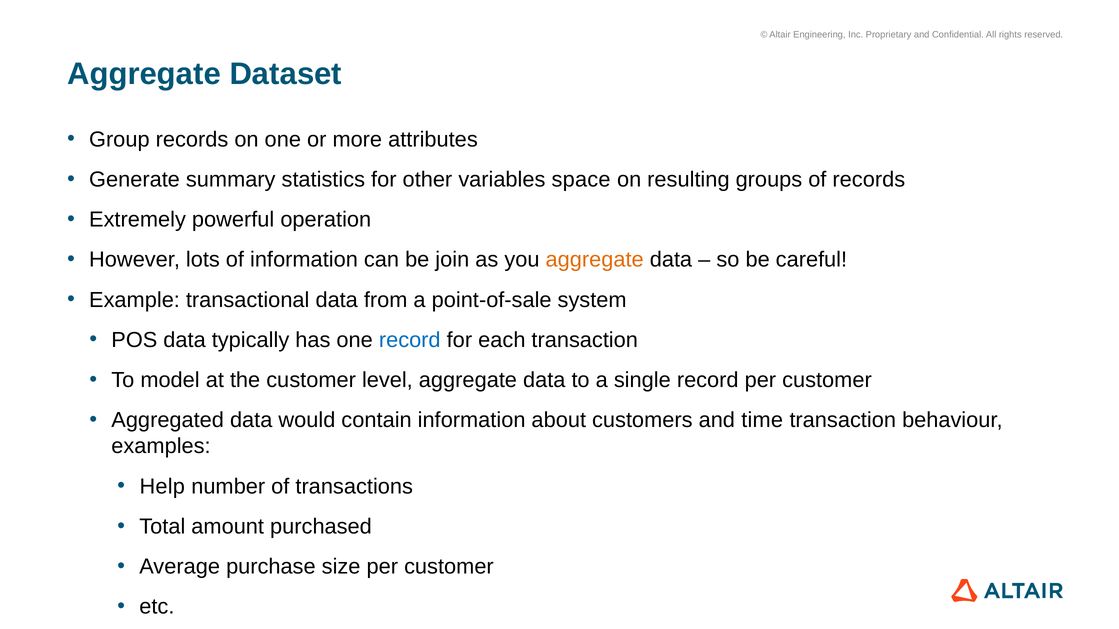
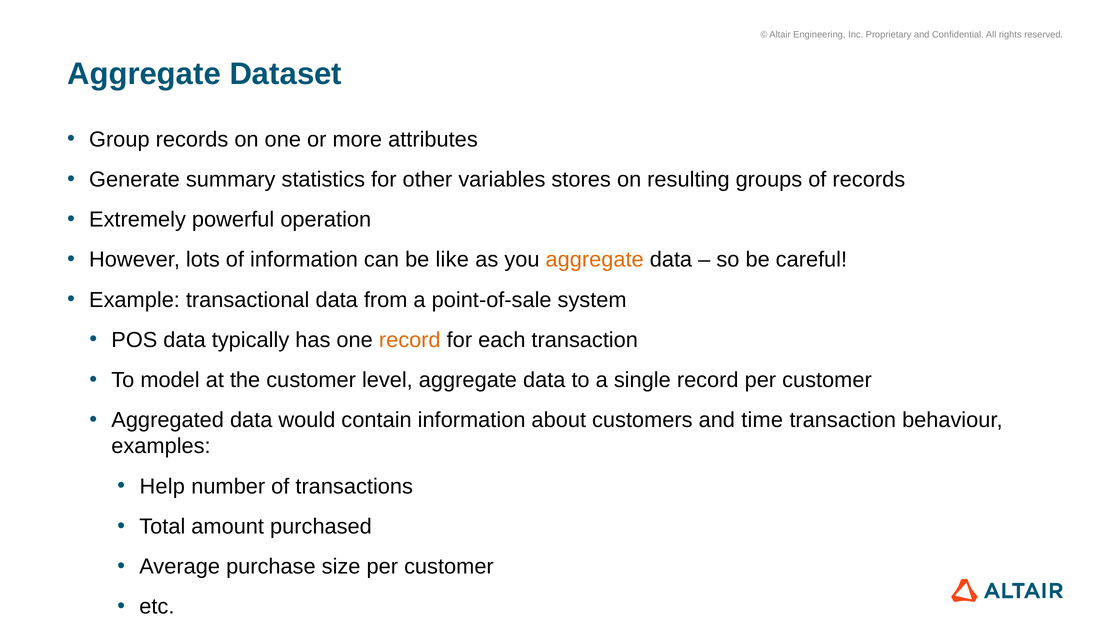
space: space -> stores
join: join -> like
record at (410, 340) colour: blue -> orange
